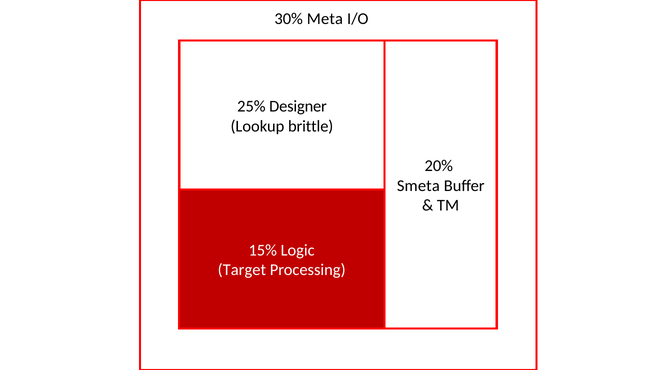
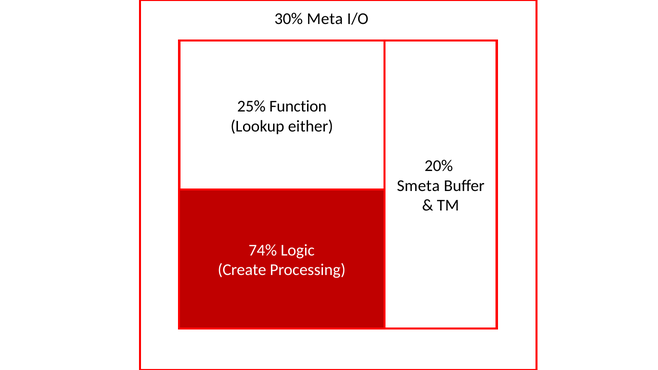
Designer: Designer -> Function
brittle: brittle -> either
15%: 15% -> 74%
Target: Target -> Create
